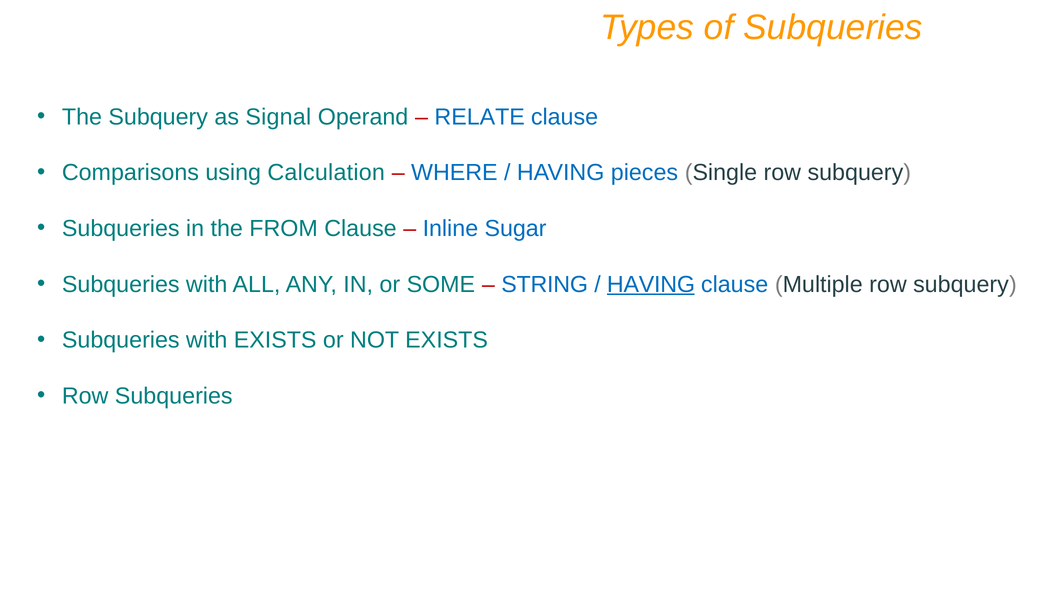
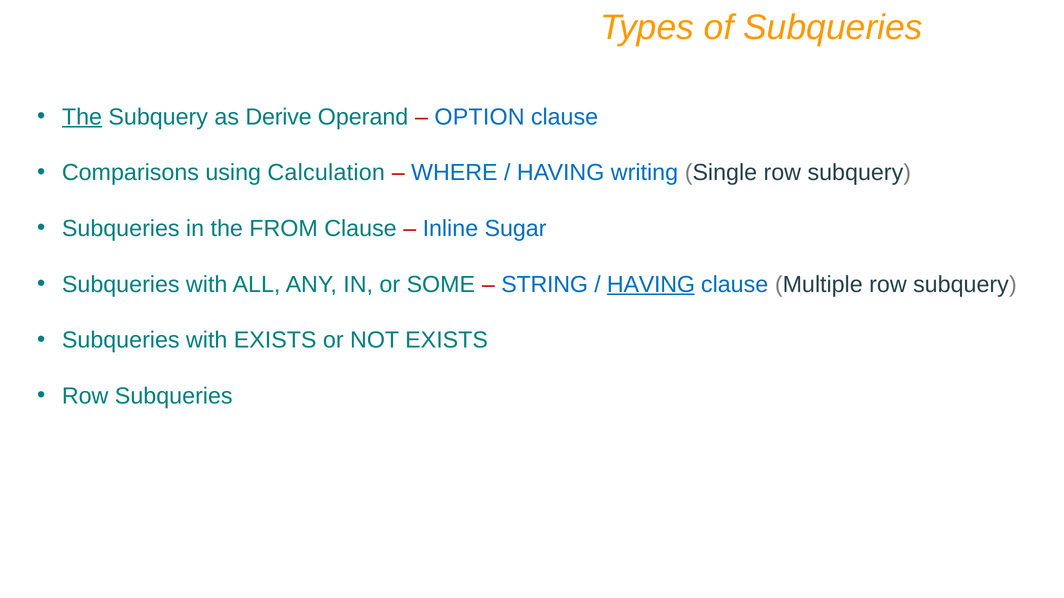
The at (82, 117) underline: none -> present
Signal: Signal -> Derive
RELATE: RELATE -> OPTION
pieces: pieces -> writing
